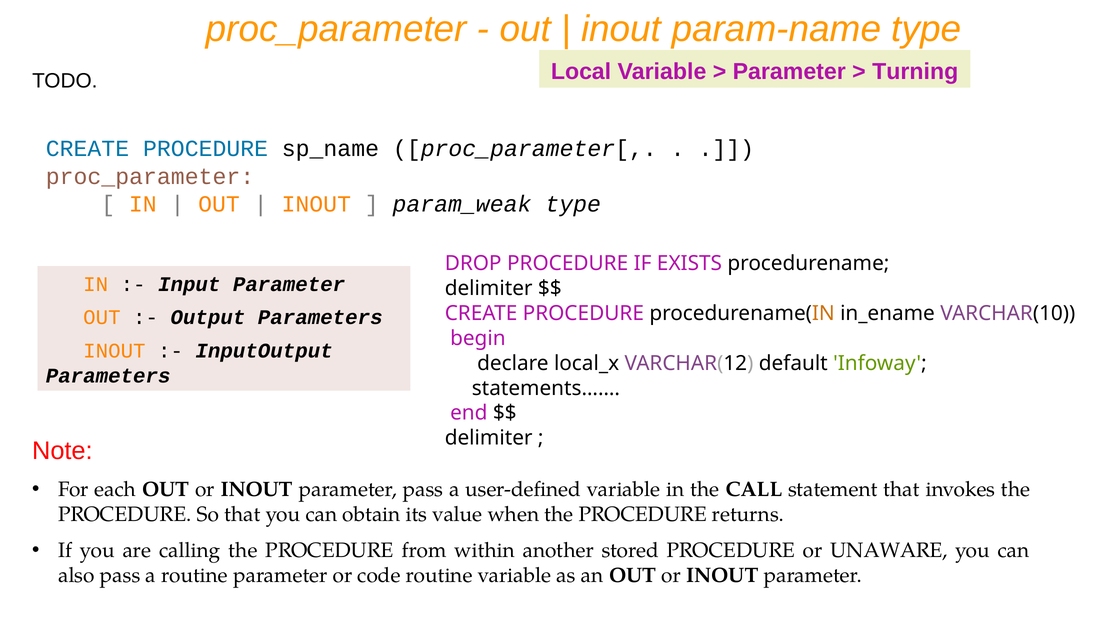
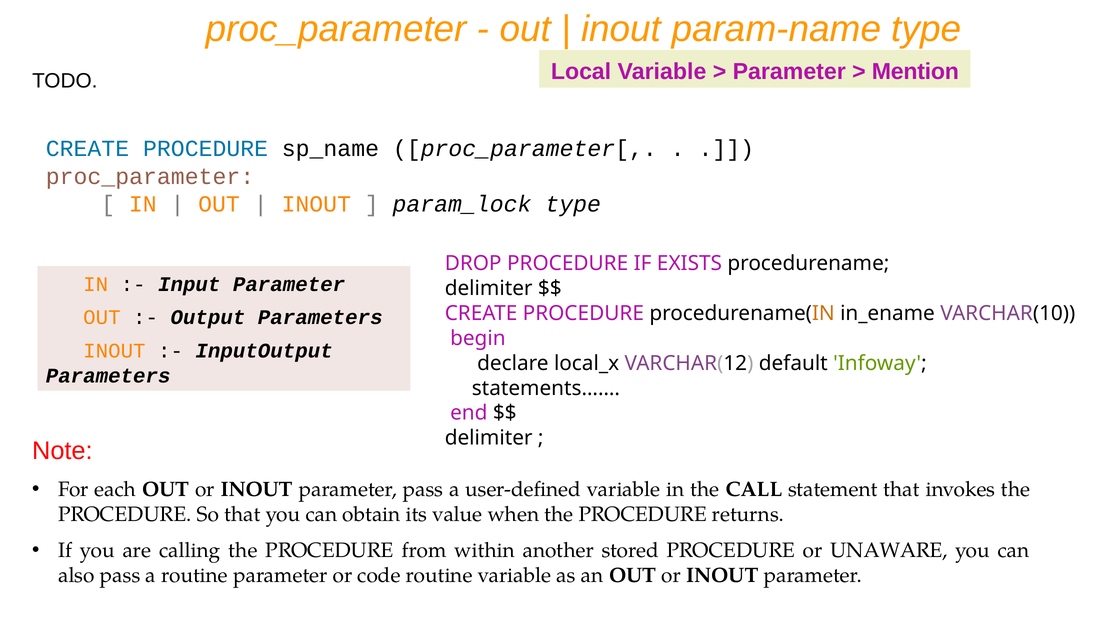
Turning: Turning -> Mention
param_weak: param_weak -> param_lock
